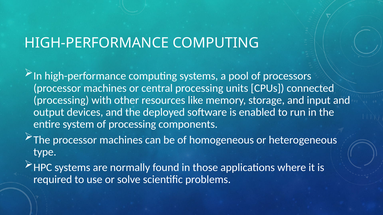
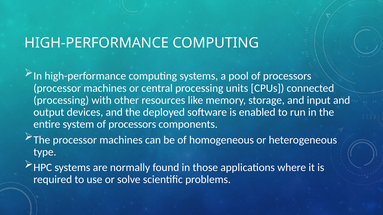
system of processing: processing -> processors
